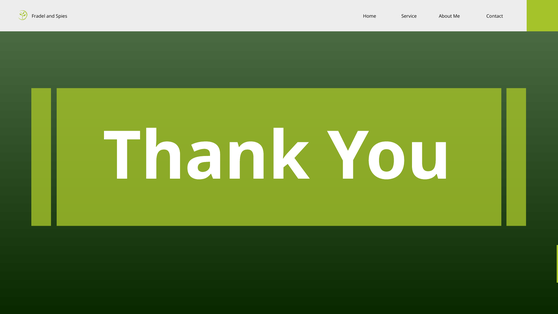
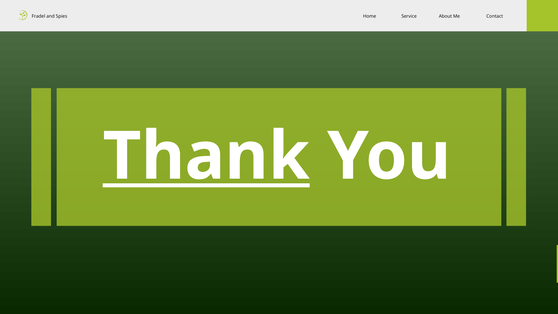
Thank underline: none -> present
